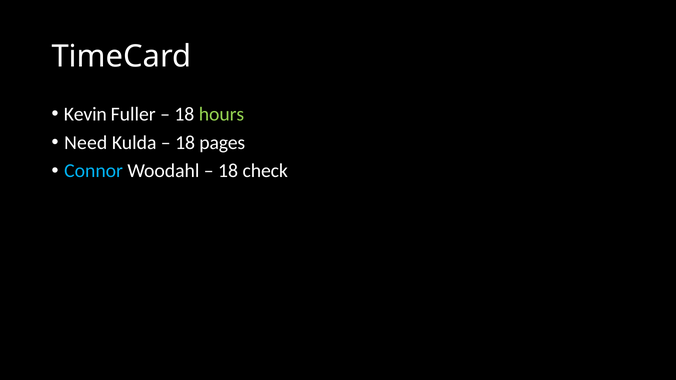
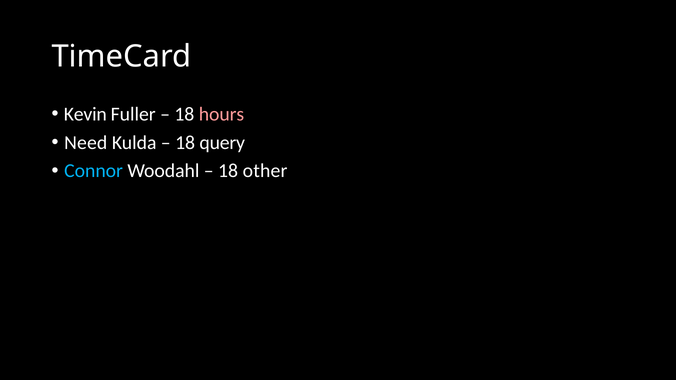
hours colour: light green -> pink
pages: pages -> query
check: check -> other
